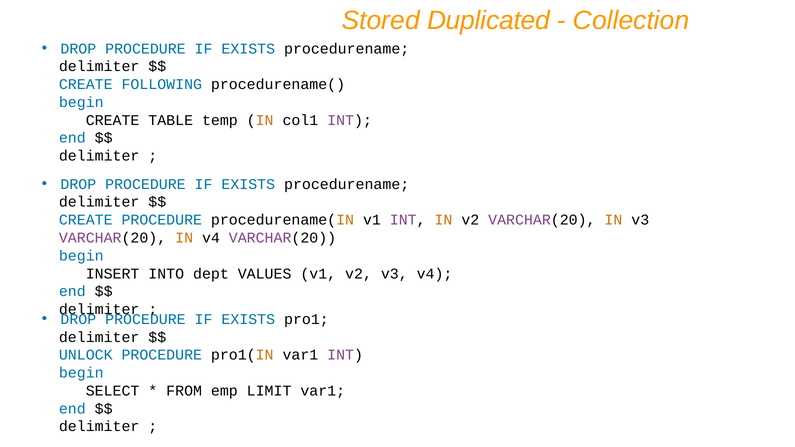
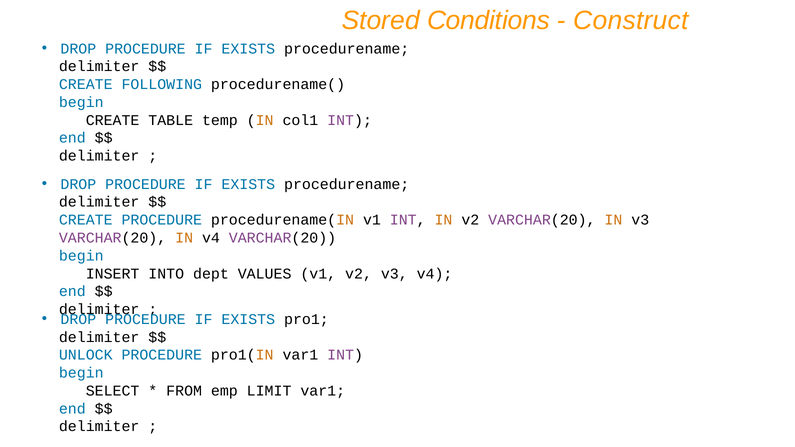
Duplicated: Duplicated -> Conditions
Collection: Collection -> Construct
